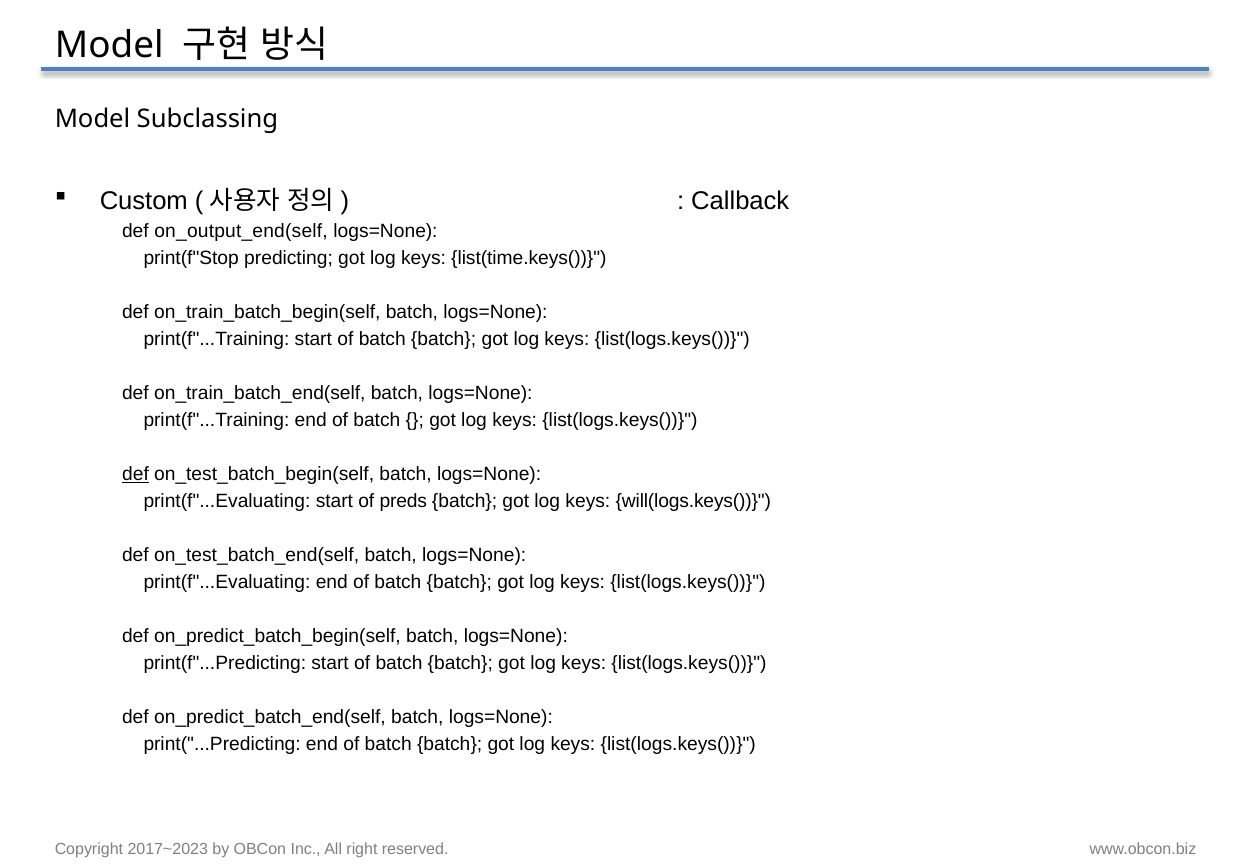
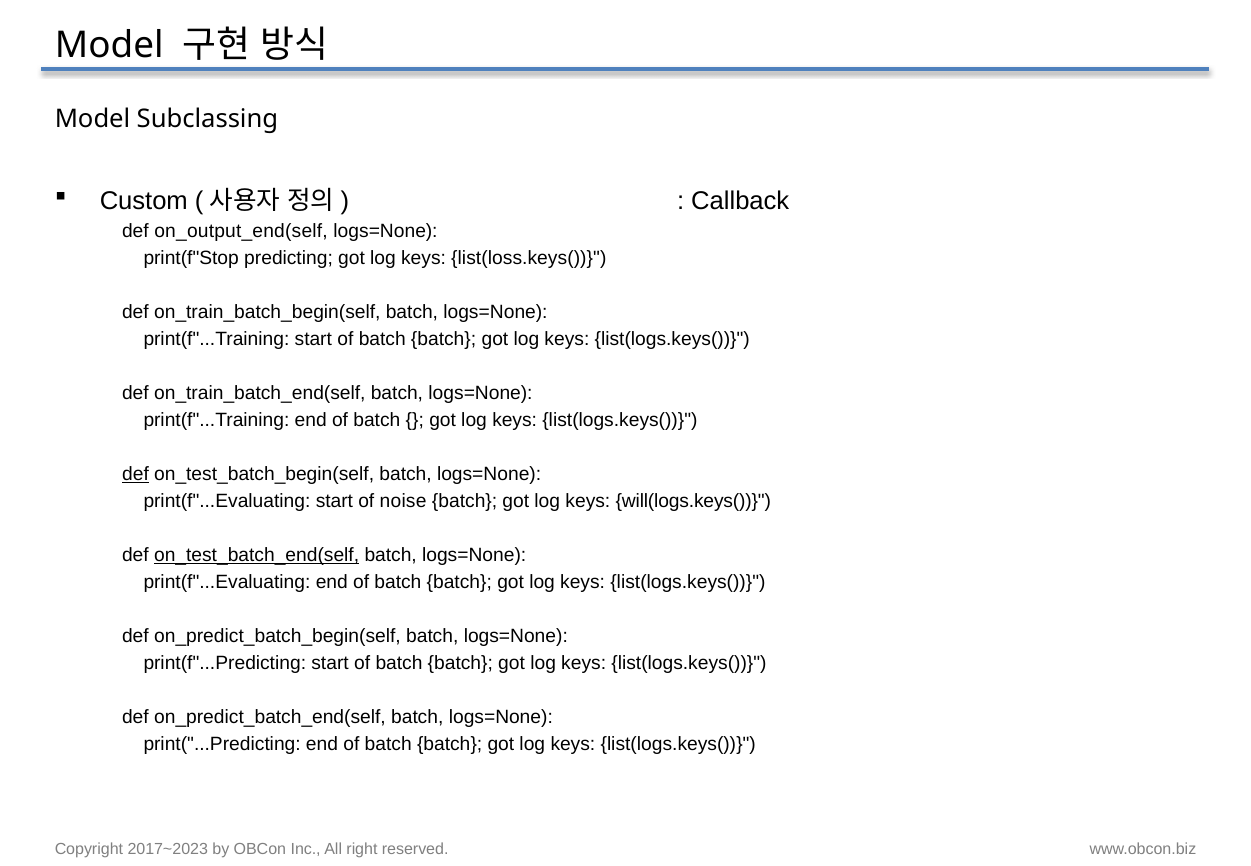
list(time.keys(: list(time.keys( -> list(loss.keys(
preds: preds -> noise
on_test_batch_end(self underline: none -> present
